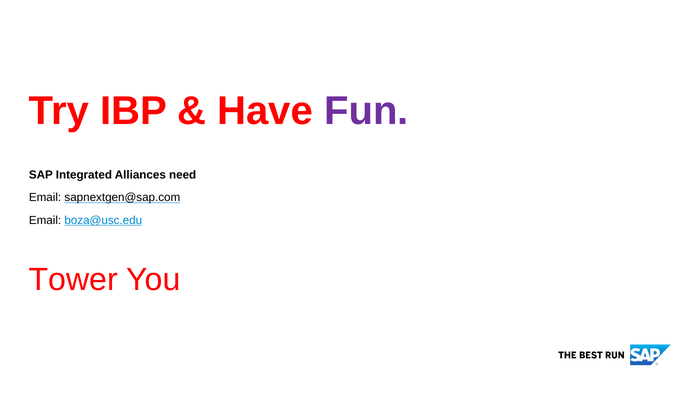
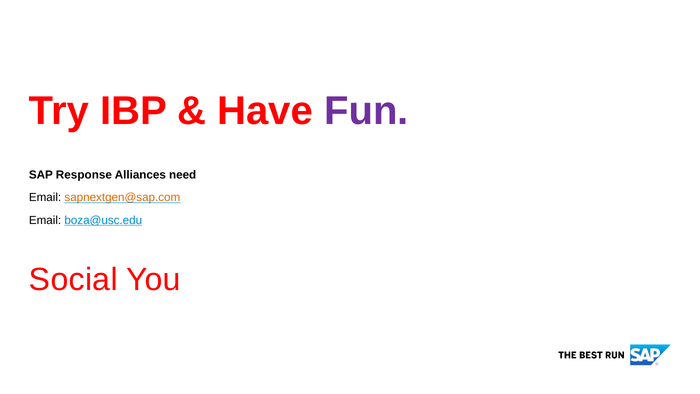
Integrated: Integrated -> Response
sapnextgen@sap.com colour: black -> orange
Tower: Tower -> Social
